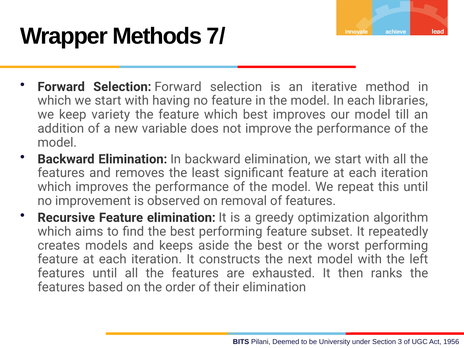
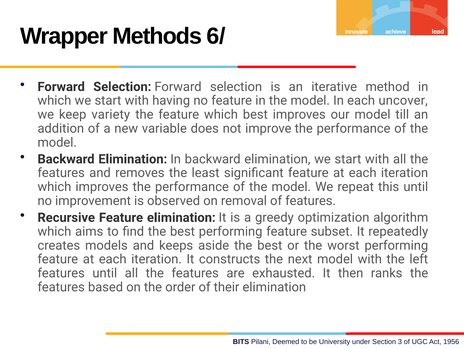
7/: 7/ -> 6/
libraries: libraries -> uncover
